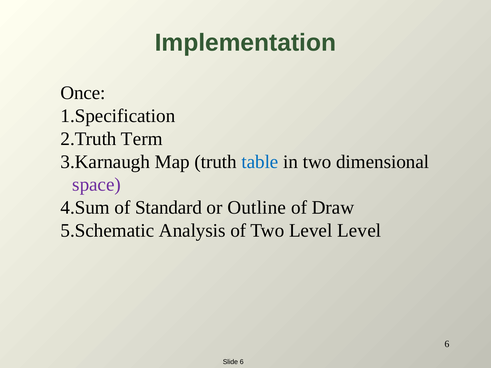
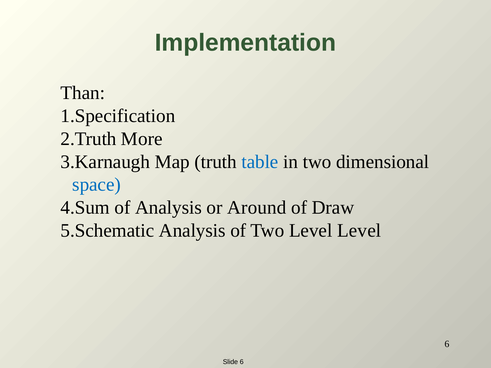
Once: Once -> Than
Term: Term -> More
space colour: purple -> blue
of Standard: Standard -> Analysis
Outline: Outline -> Around
